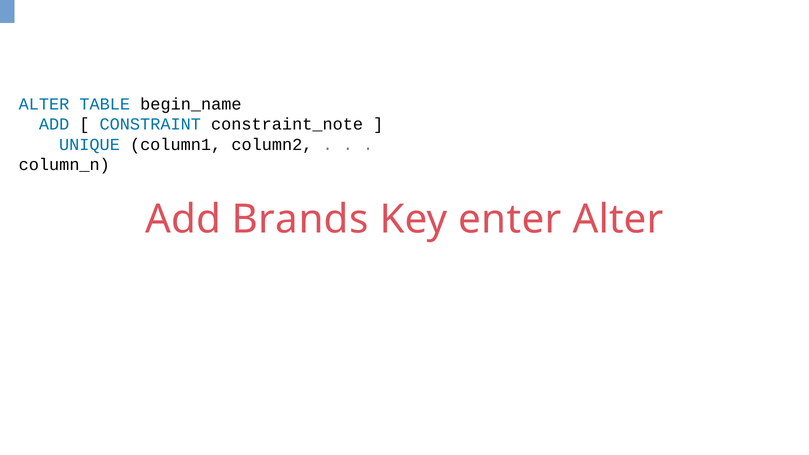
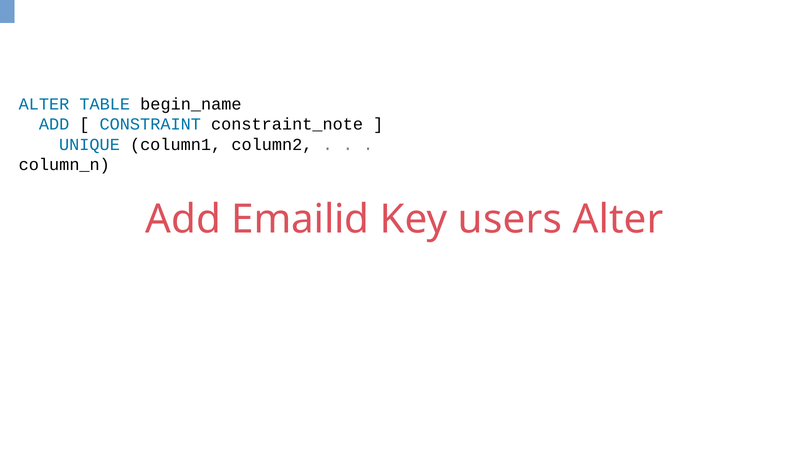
Brands: Brands -> Emailid
enter: enter -> users
